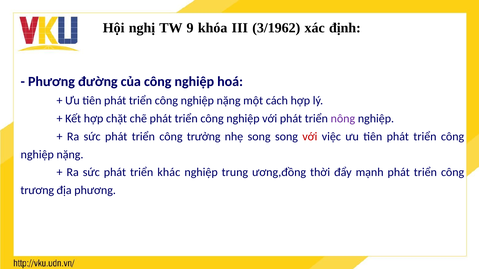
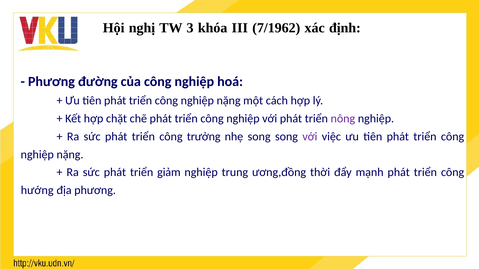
9: 9 -> 3
3/1962: 3/1962 -> 7/1962
với at (310, 137) colour: red -> purple
khác: khác -> giảm
trương: trương -> hướng
